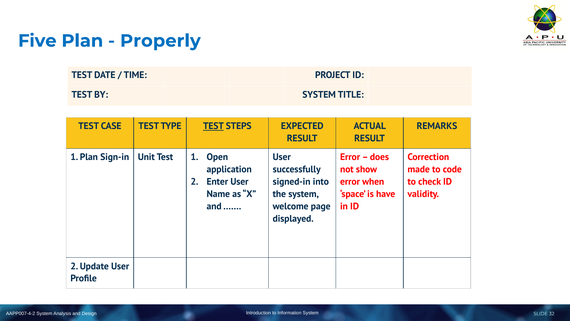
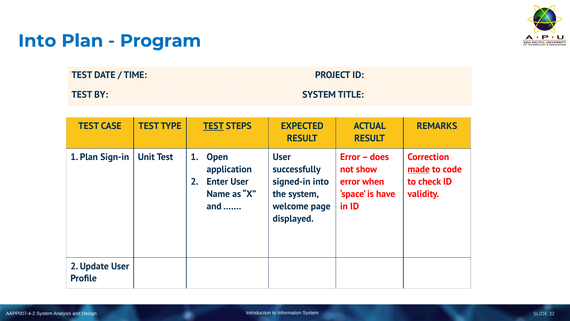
Five at (37, 41): Five -> Into
Properly: Properly -> Program
made underline: none -> present
